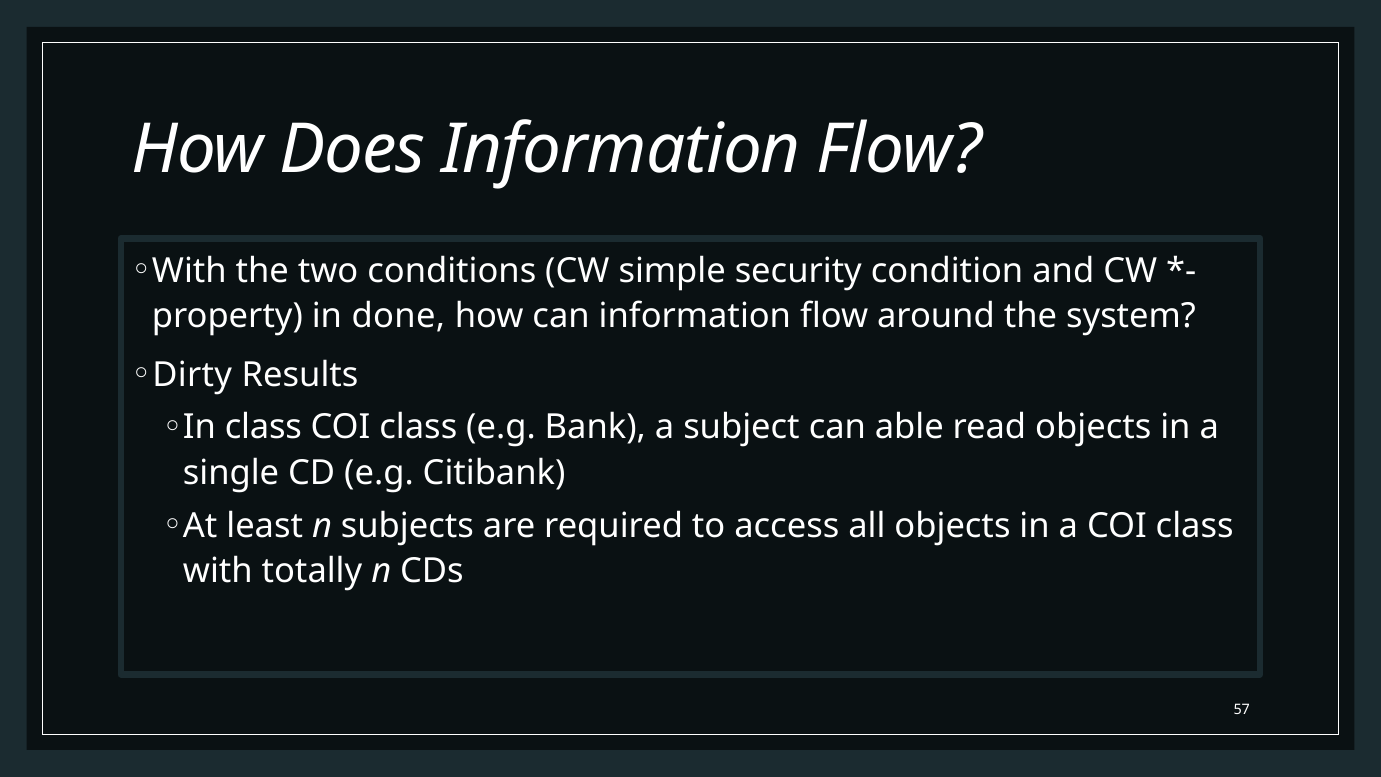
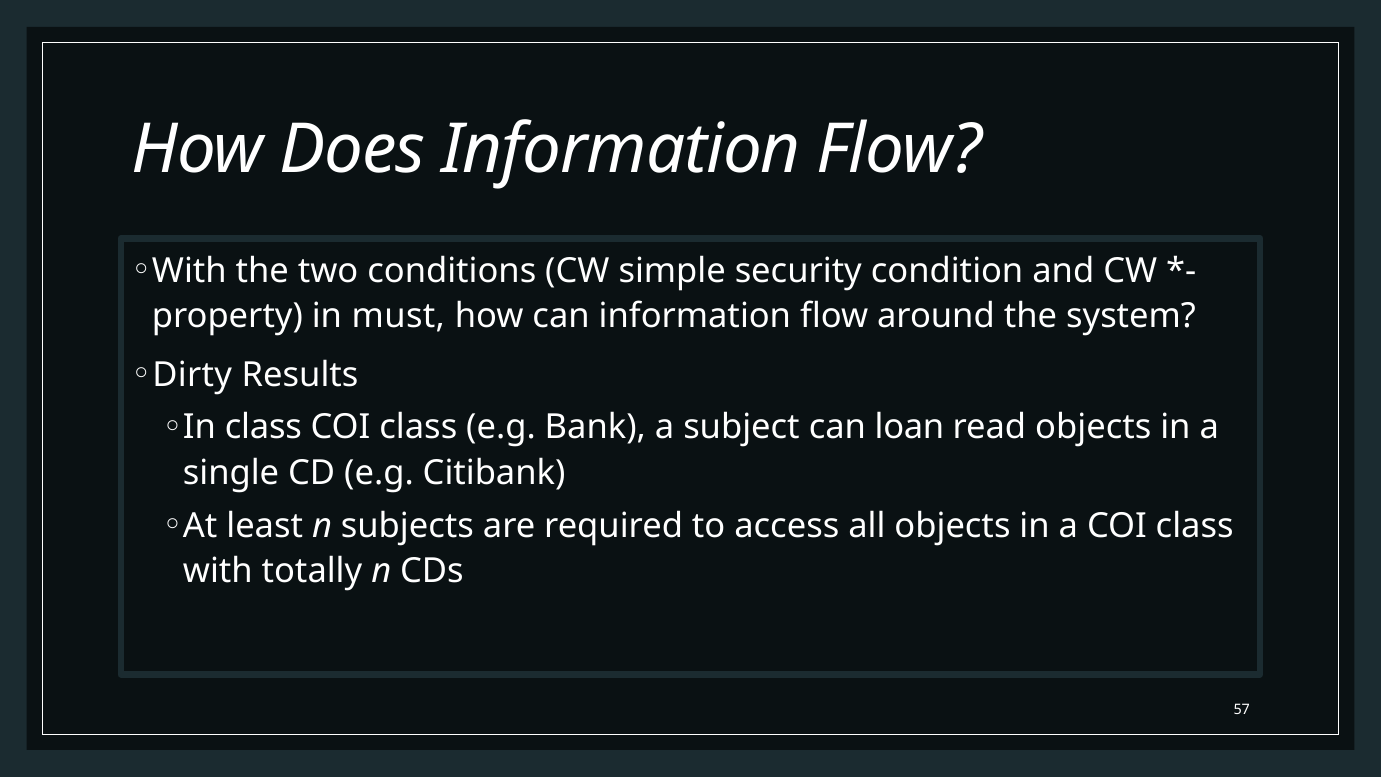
done: done -> must
able: able -> loan
